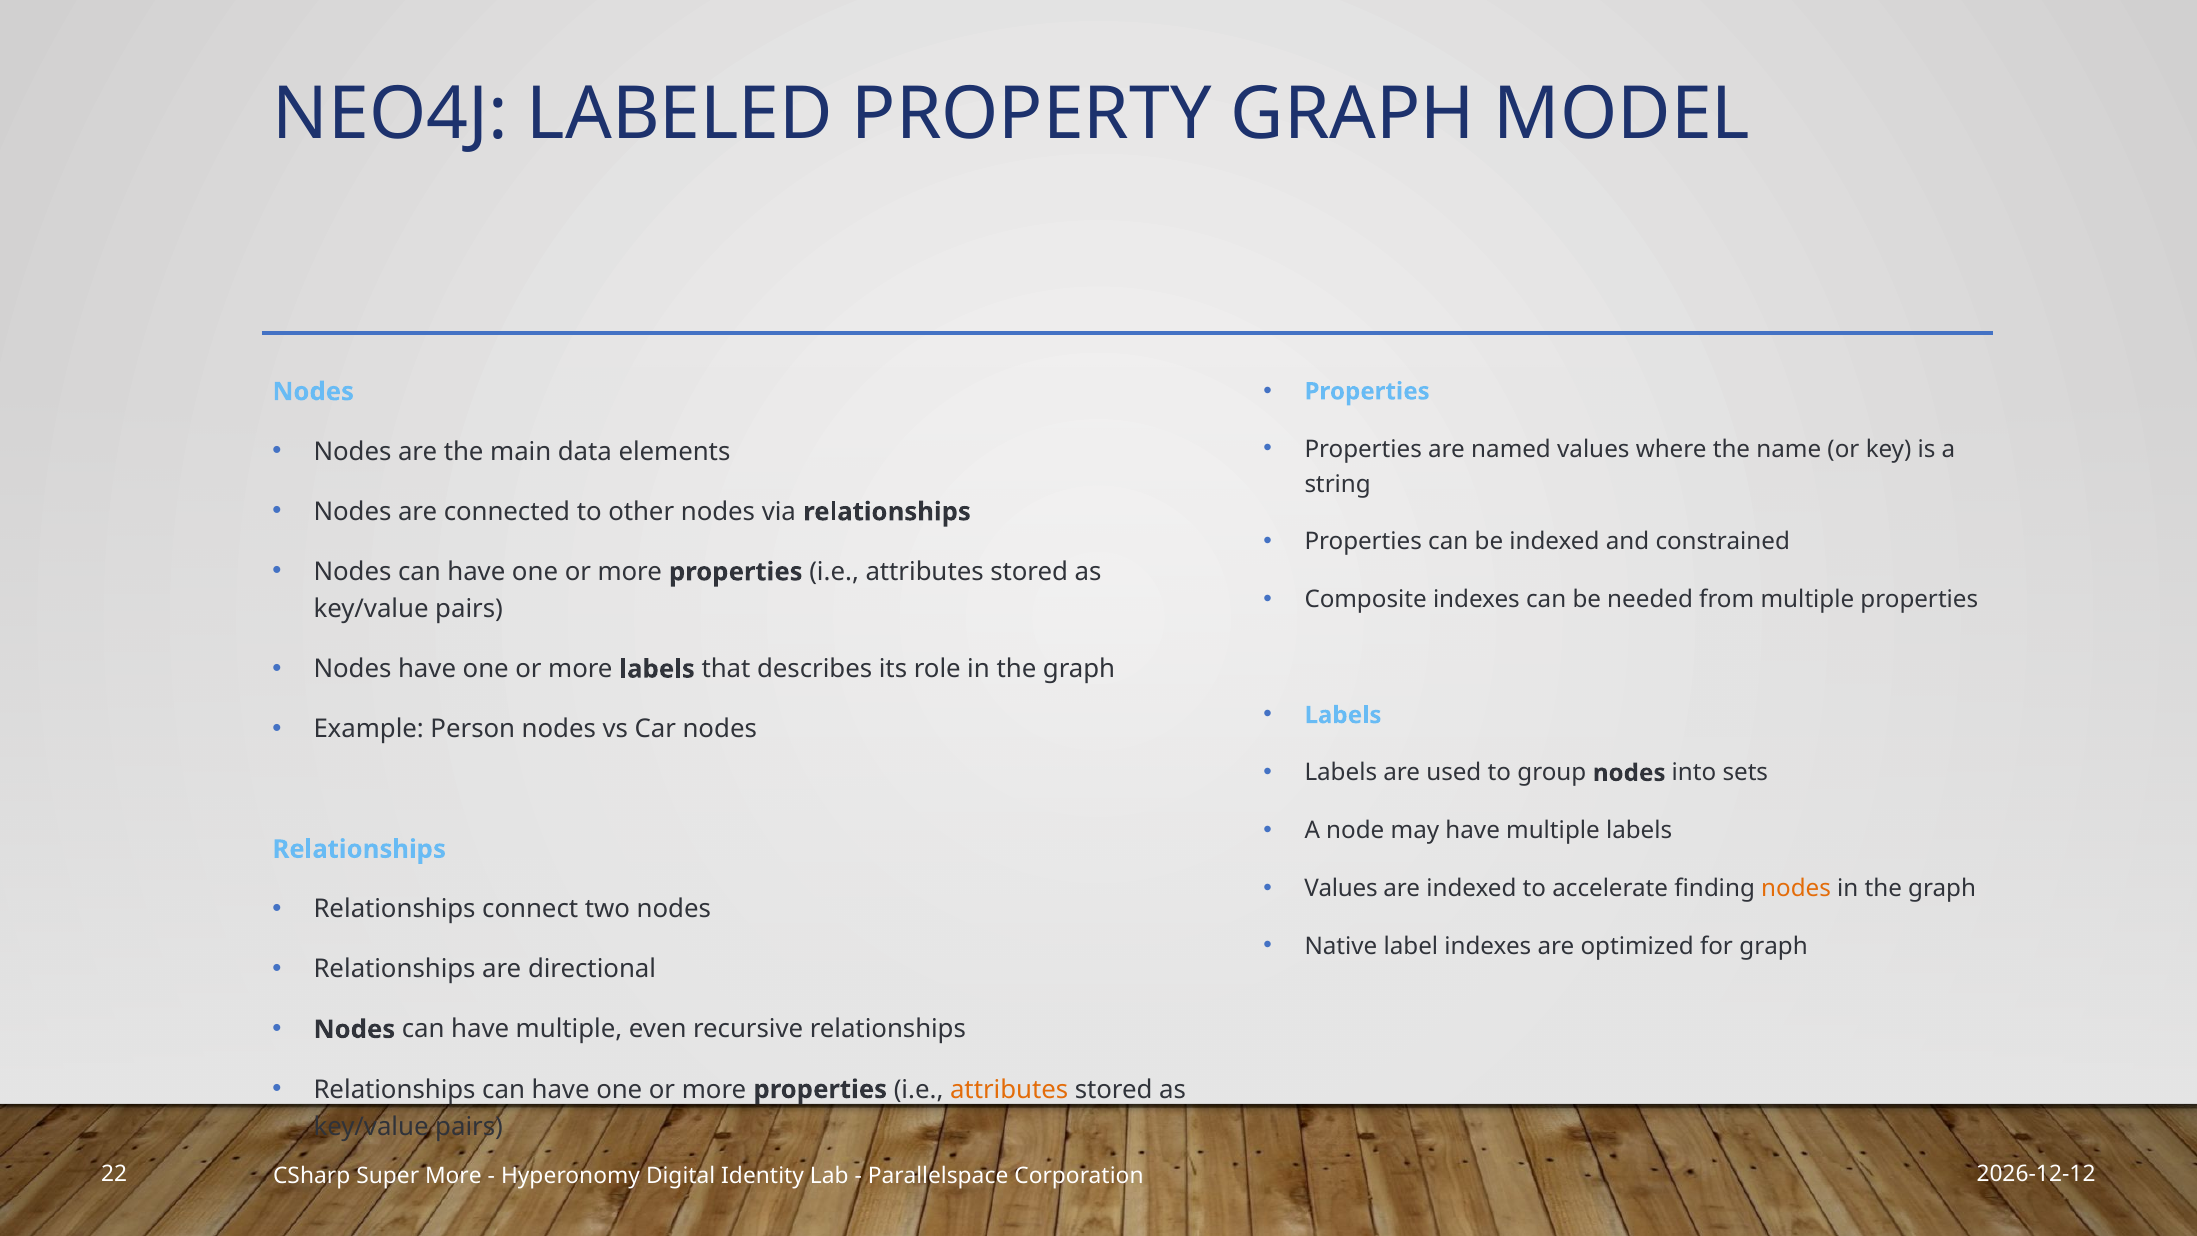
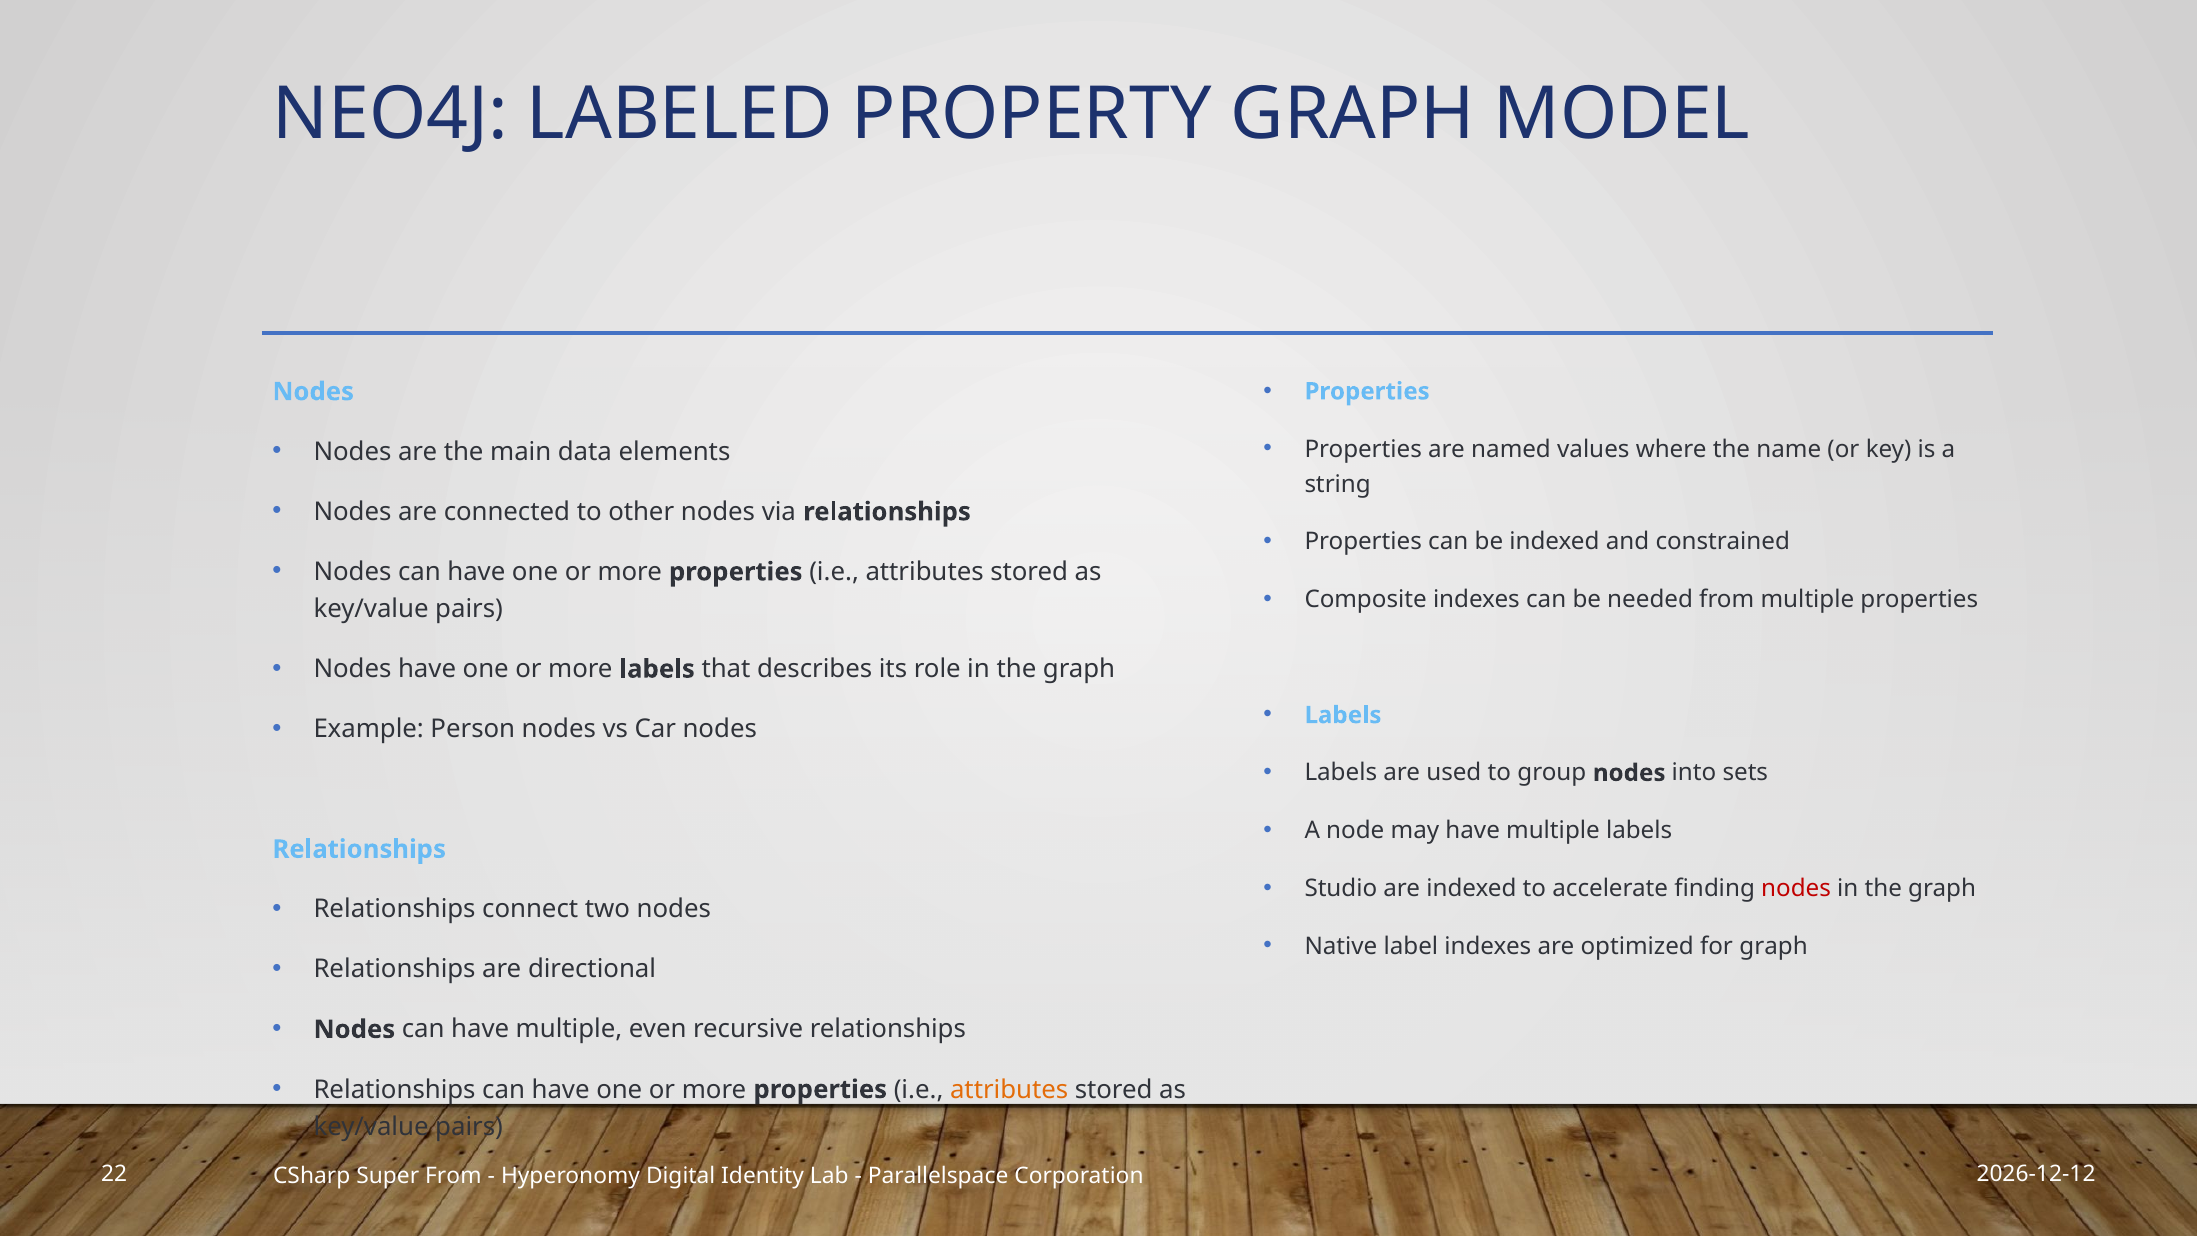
Values at (1341, 888): Values -> Studio
nodes at (1796, 888) colour: orange -> red
Super More: More -> From
